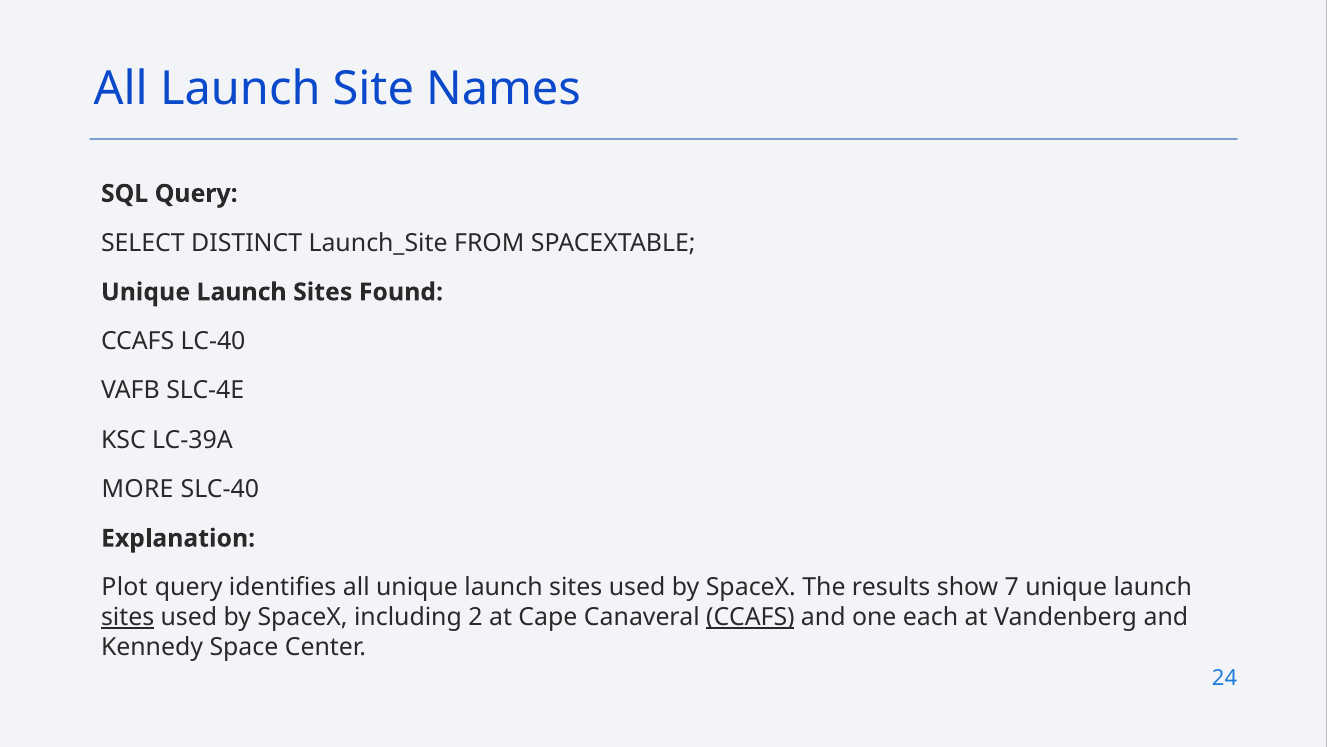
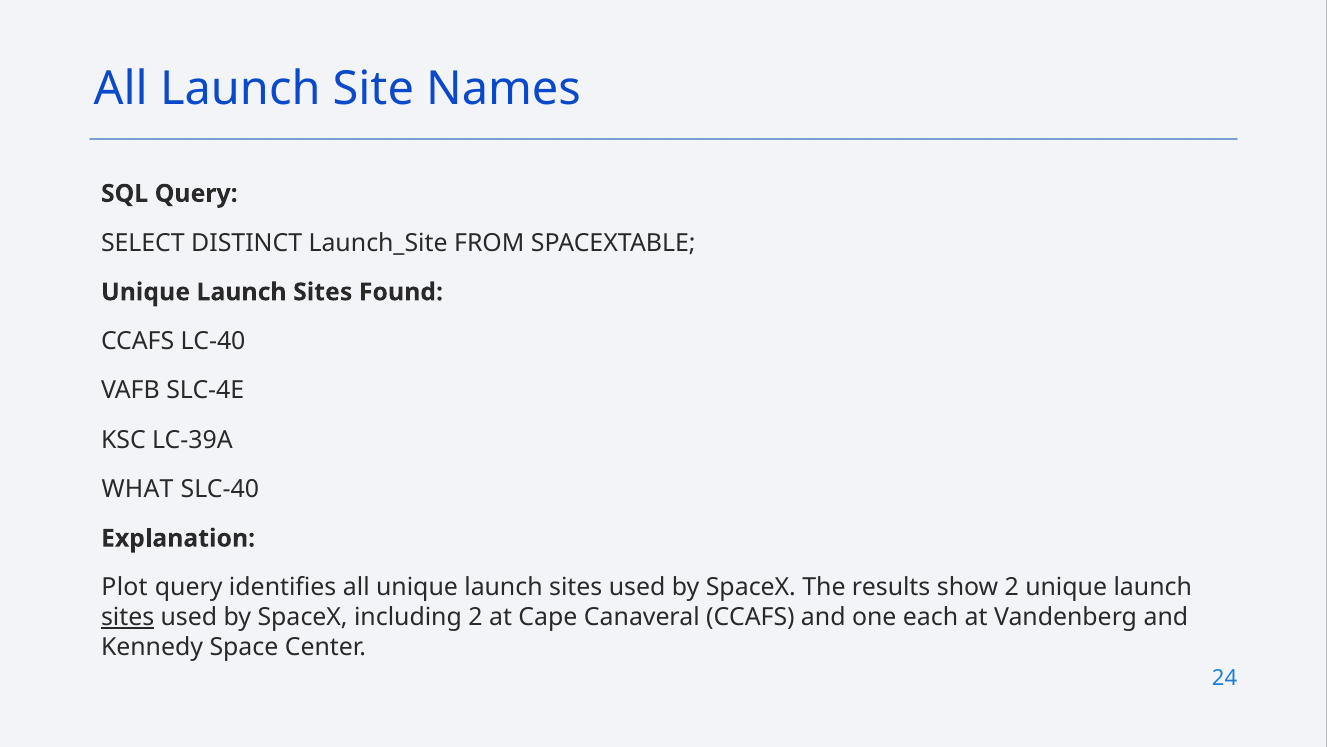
MORE: MORE -> WHAT
show 7: 7 -> 2
CCAFS at (750, 617) underline: present -> none
